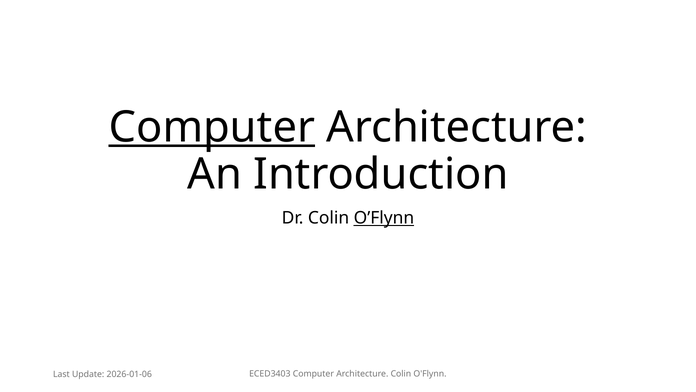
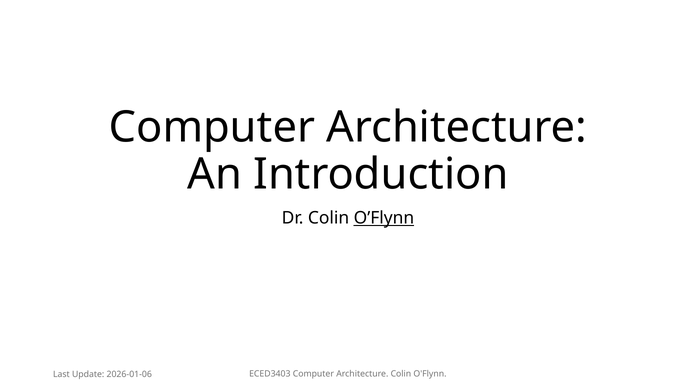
Computer at (212, 127) underline: present -> none
